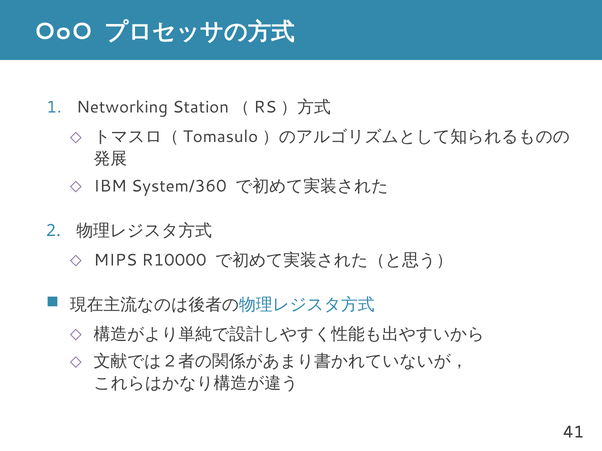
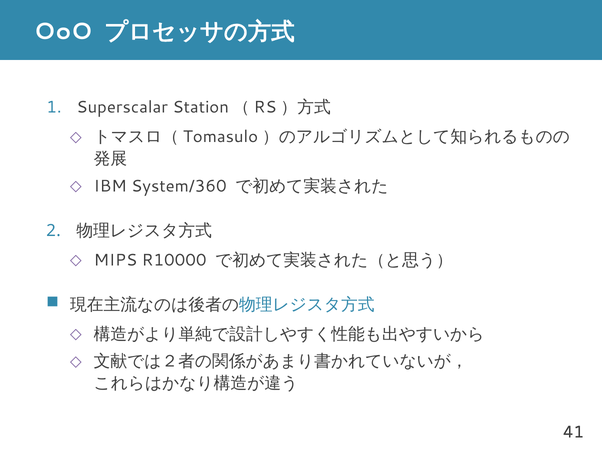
Networking: Networking -> Superscalar
